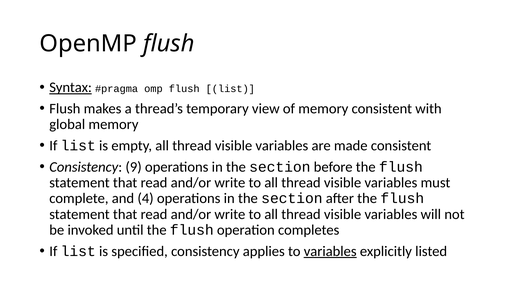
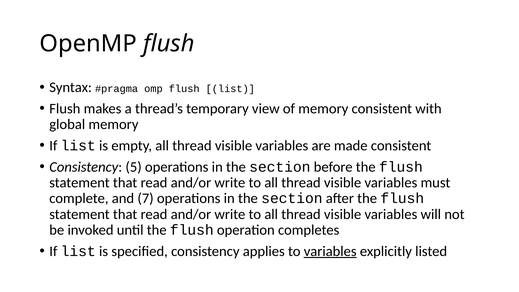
Syntax underline: present -> none
9: 9 -> 5
4: 4 -> 7
